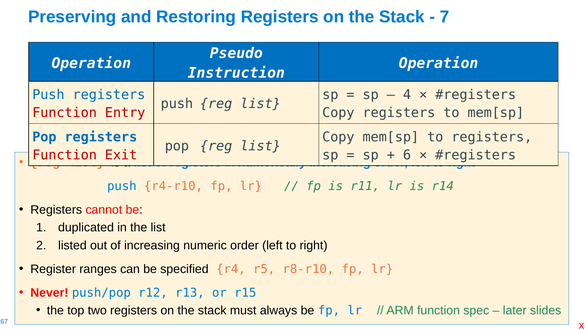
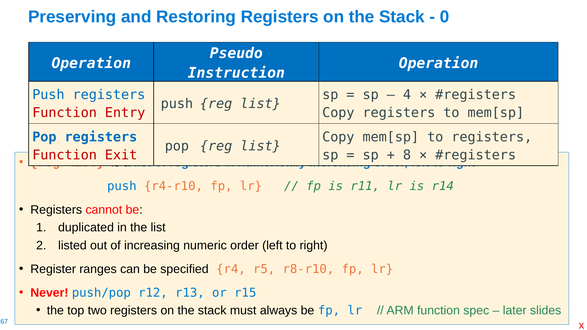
7: 7 -> 0
6: 6 -> 8
